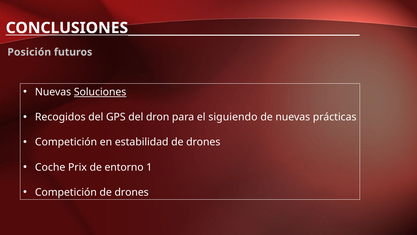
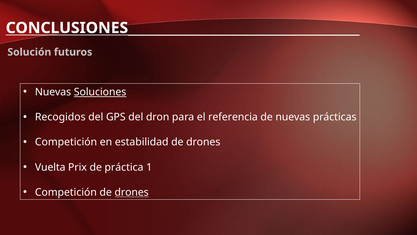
Posición: Posición -> Solución
siguiendo: siguiendo -> referencia
Coche: Coche -> Vuelta
entorno: entorno -> práctica
drones at (132, 192) underline: none -> present
